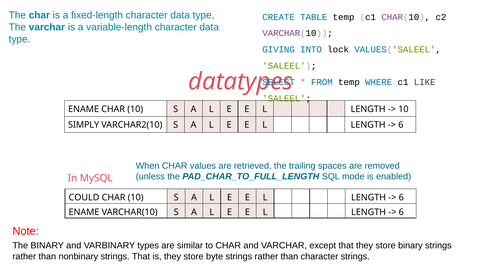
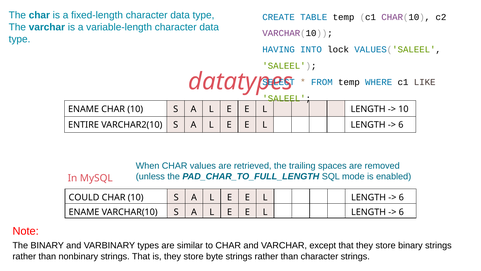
GIVING: GIVING -> HAVING
SIMPLY: SIMPLY -> ENTIRE
